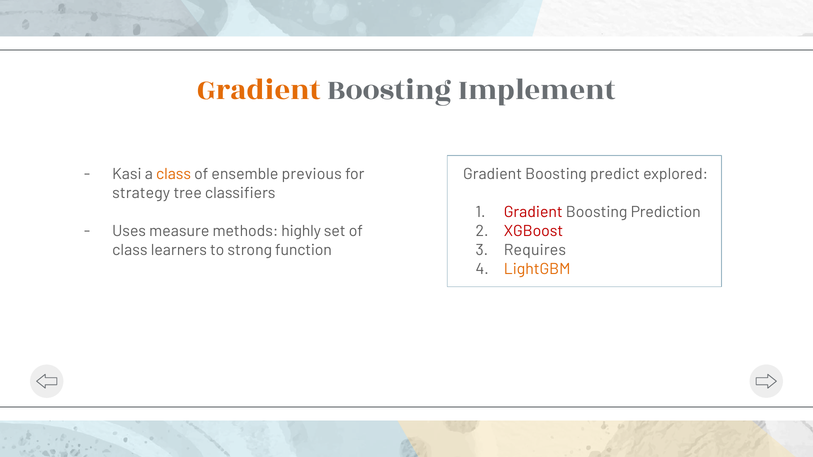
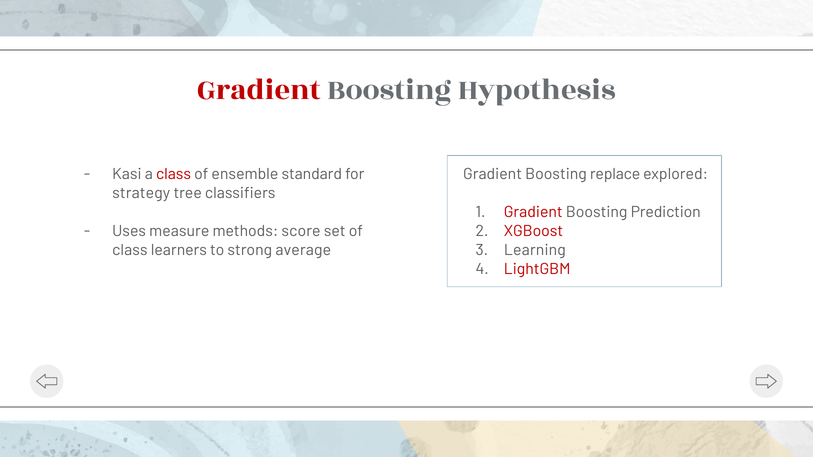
Gradient at (259, 89) colour: orange -> red
Implement: Implement -> Hypothesis
class at (174, 174) colour: orange -> red
previous: previous -> standard
predict: predict -> replace
highly: highly -> score
function: function -> average
Requires: Requires -> Learning
LightGBM colour: orange -> red
